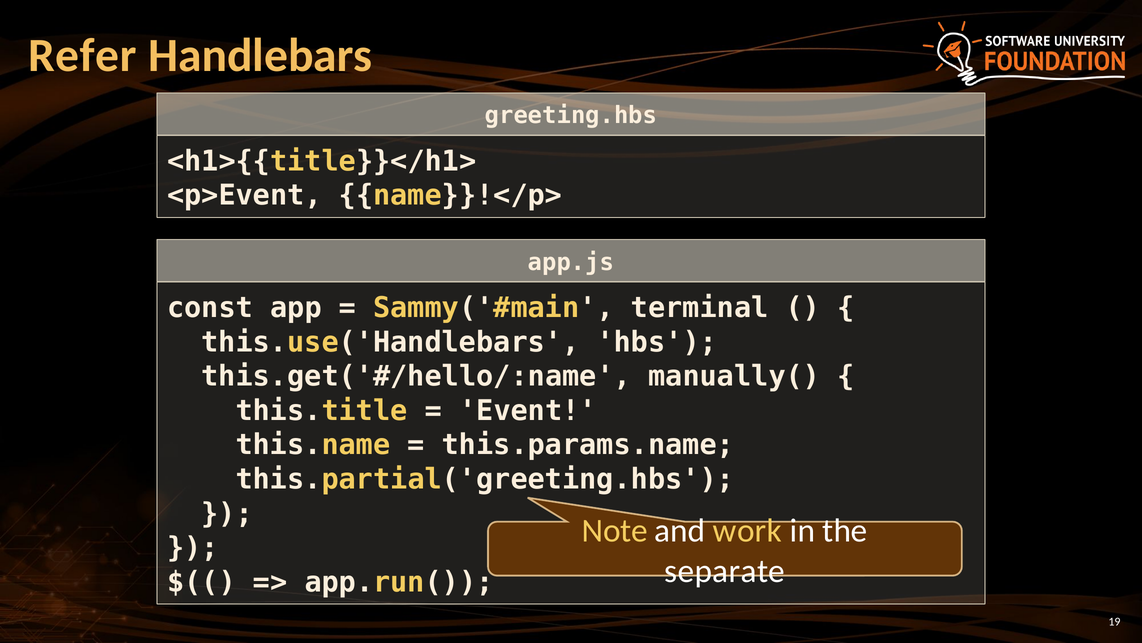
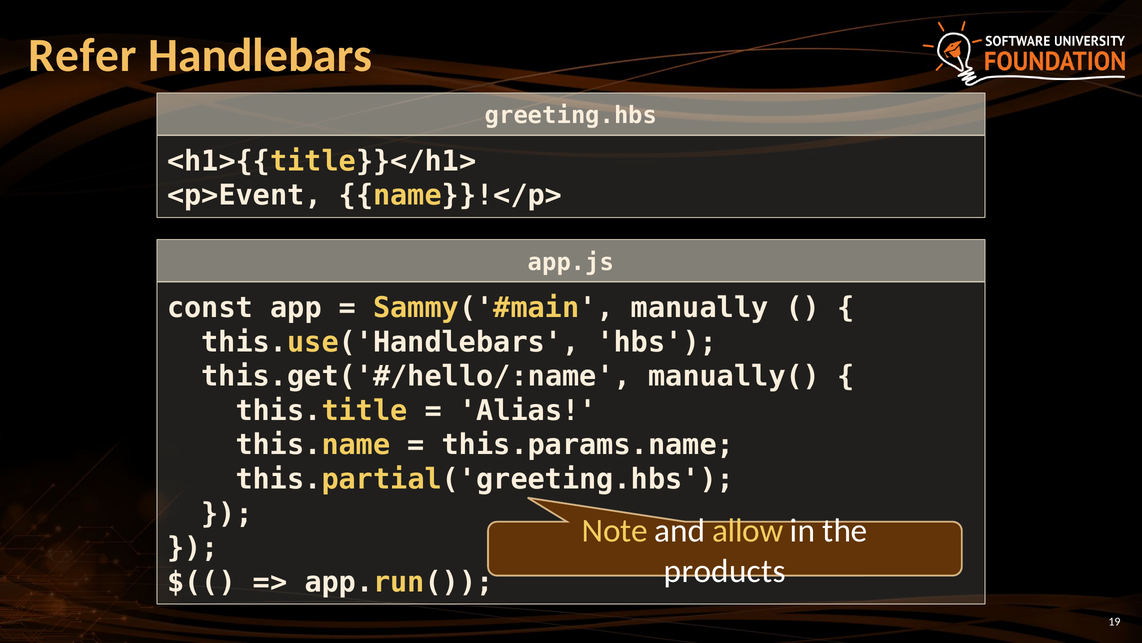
terminal: terminal -> manually
Event: Event -> Alias
work: work -> allow
separate: separate -> products
